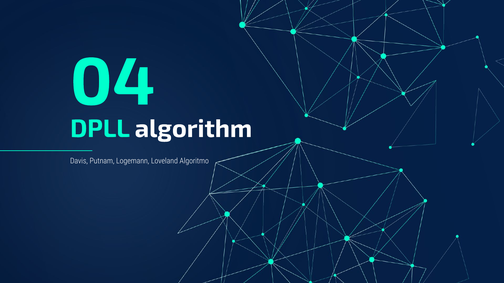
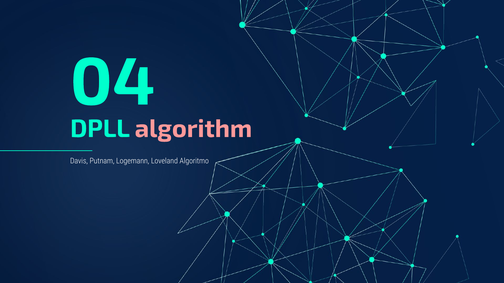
algorithm colour: white -> pink
